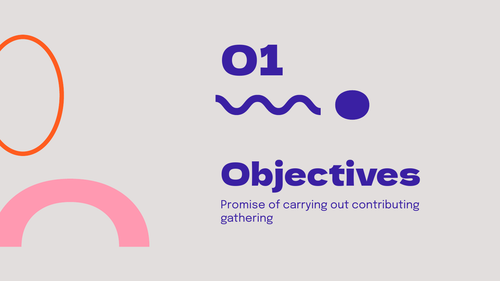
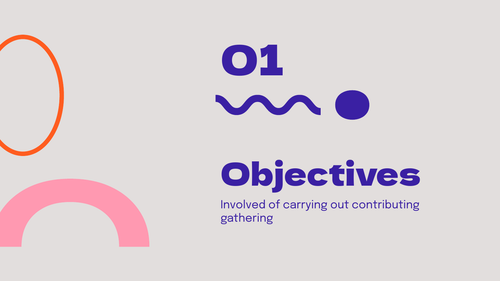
Promise: Promise -> Involved
